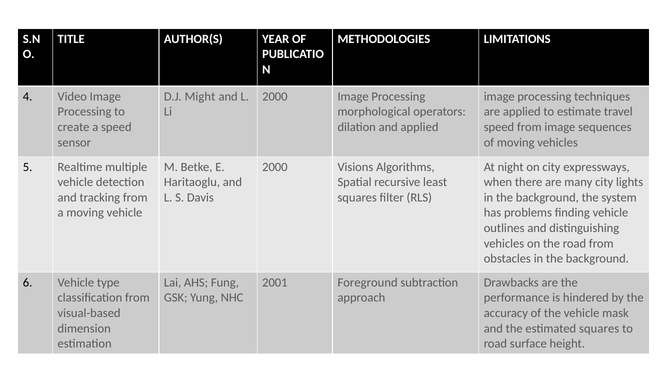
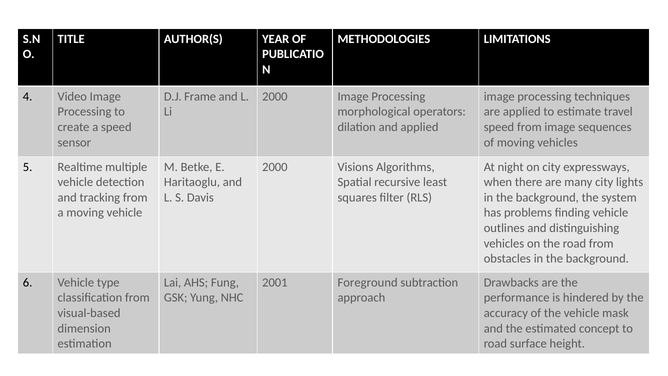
Might: Might -> Frame
estimated squares: squares -> concept
